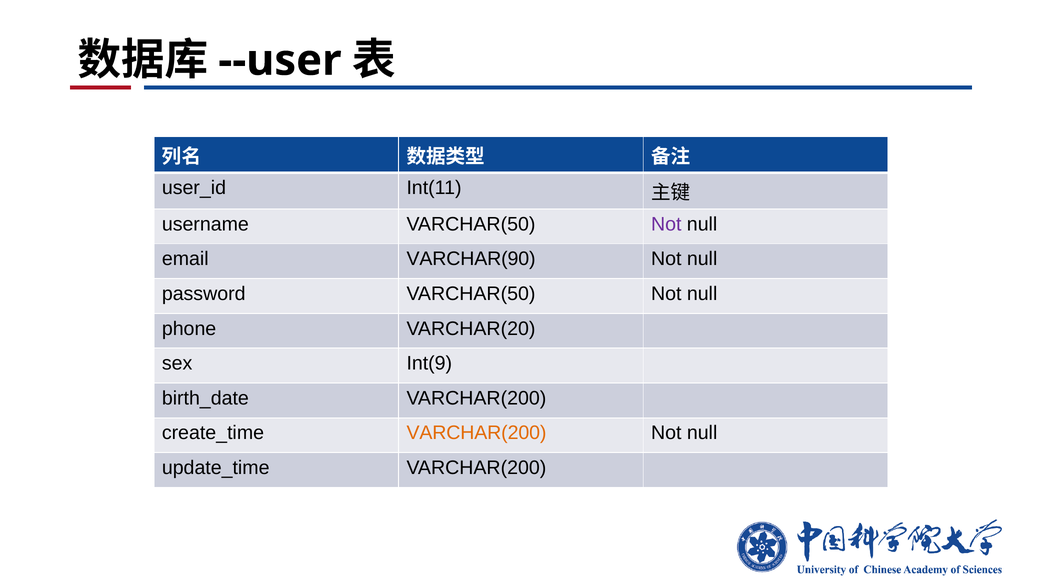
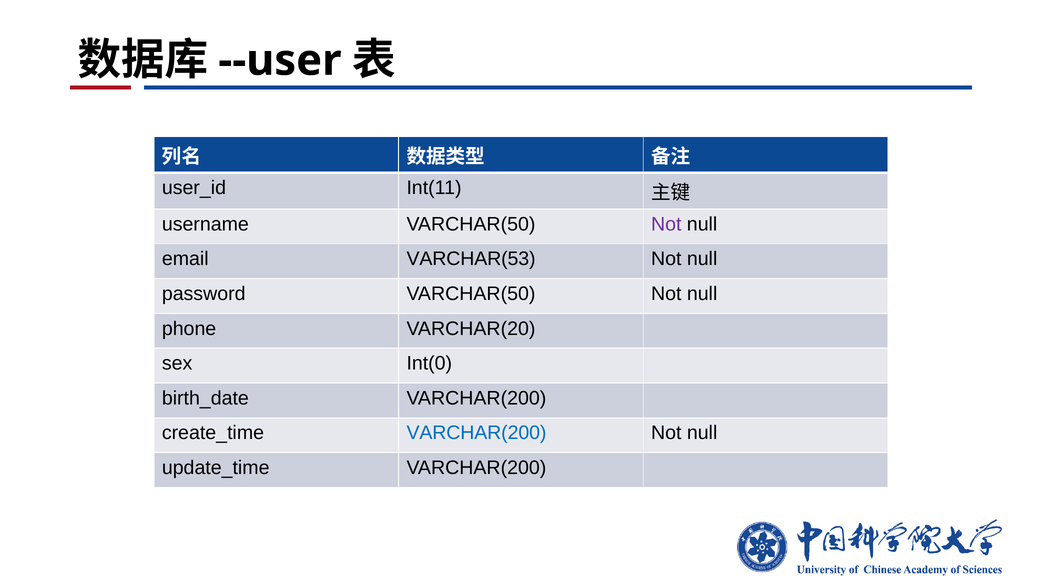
VARCHAR(90: VARCHAR(90 -> VARCHAR(53
Int(9: Int(9 -> Int(0
VARCHAR(200 at (476, 433) colour: orange -> blue
